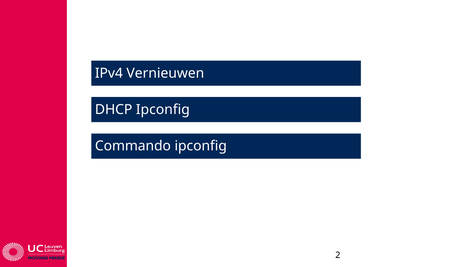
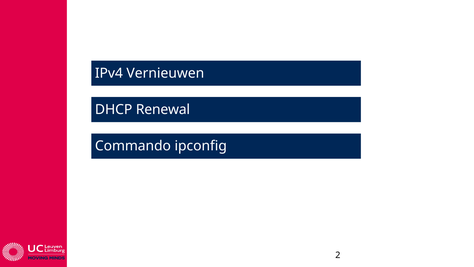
DHCP Ipconfig: Ipconfig -> Renewal
